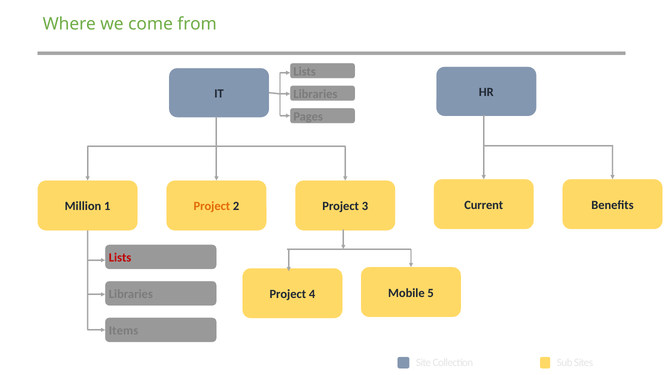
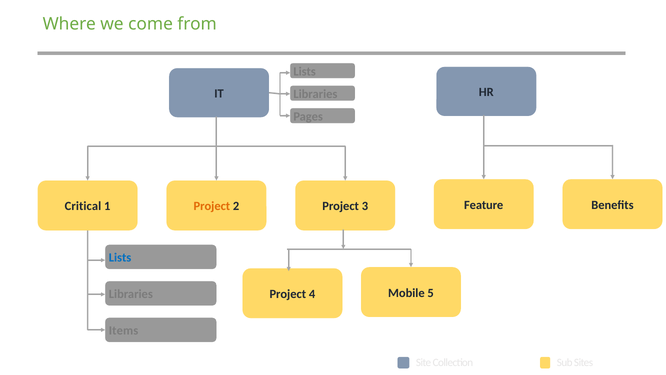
Current: Current -> Feature
Million: Million -> Critical
Lists at (120, 258) colour: red -> blue
